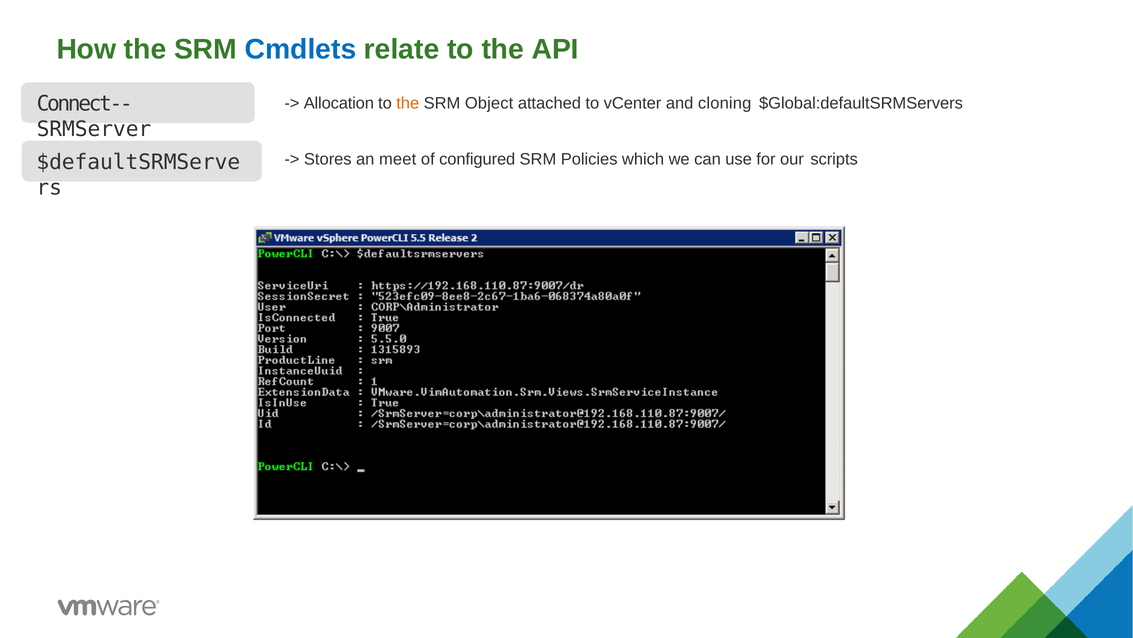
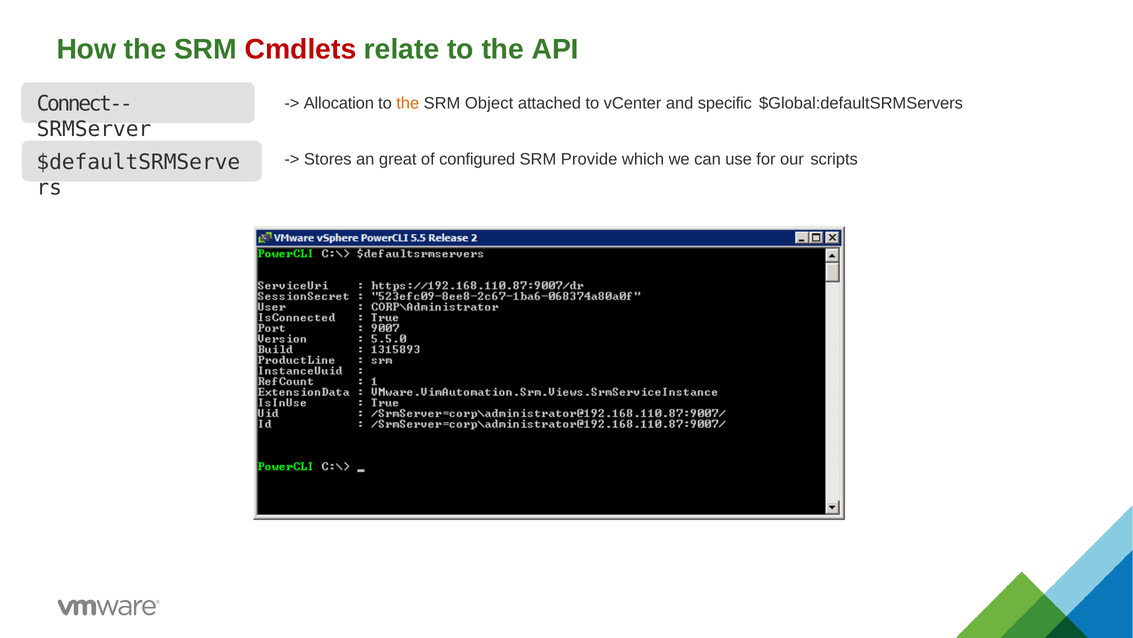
Cmdlets colour: blue -> red
cloning: cloning -> specific
meet: meet -> great
Policies: Policies -> Provide
